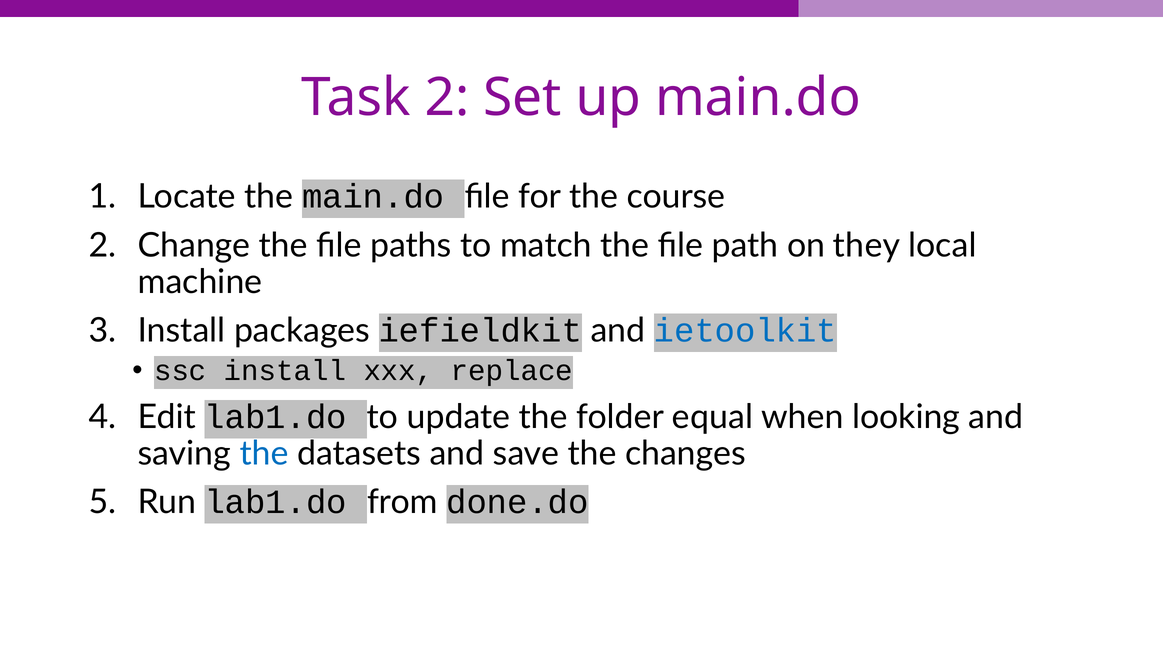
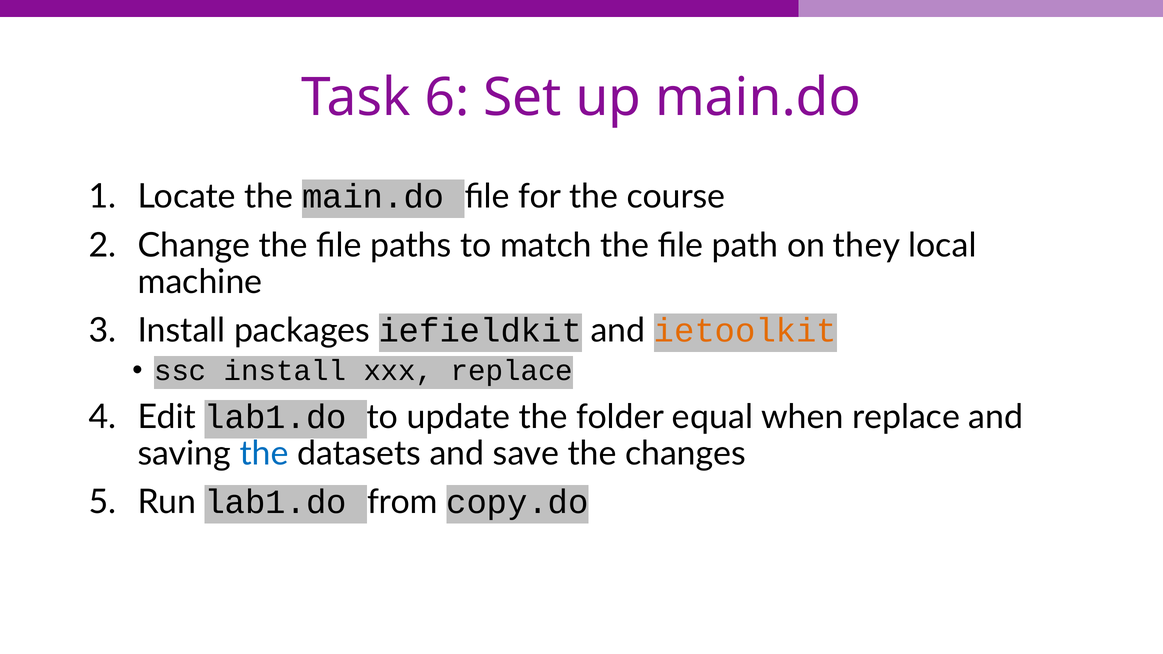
Task 2: 2 -> 6
ietoolkit colour: blue -> orange
when looking: looking -> replace
done.do: done.do -> copy.do
